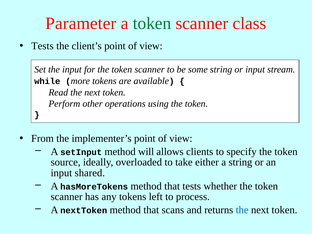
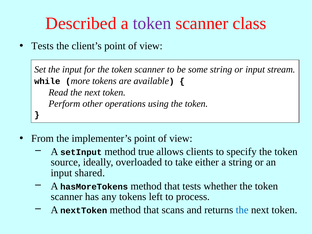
Parameter: Parameter -> Described
token at (152, 23) colour: green -> purple
will: will -> true
